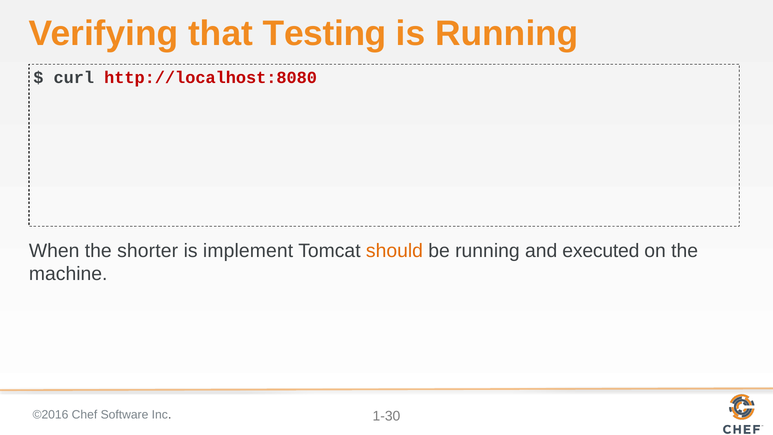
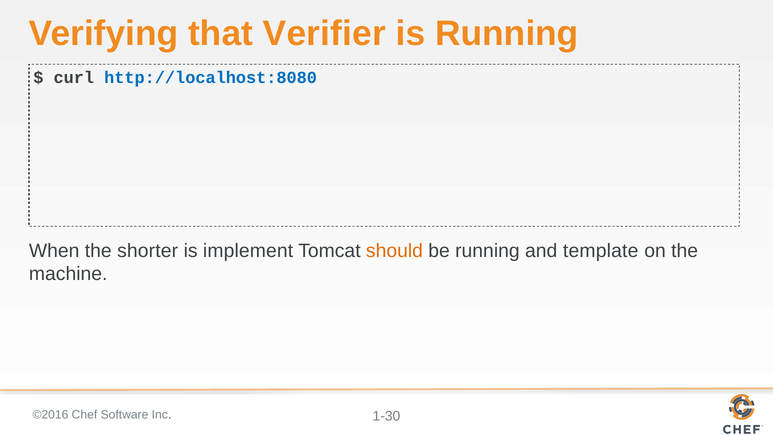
Testing: Testing -> Verifier
http://localhost:8080 colour: red -> blue
executed: executed -> template
